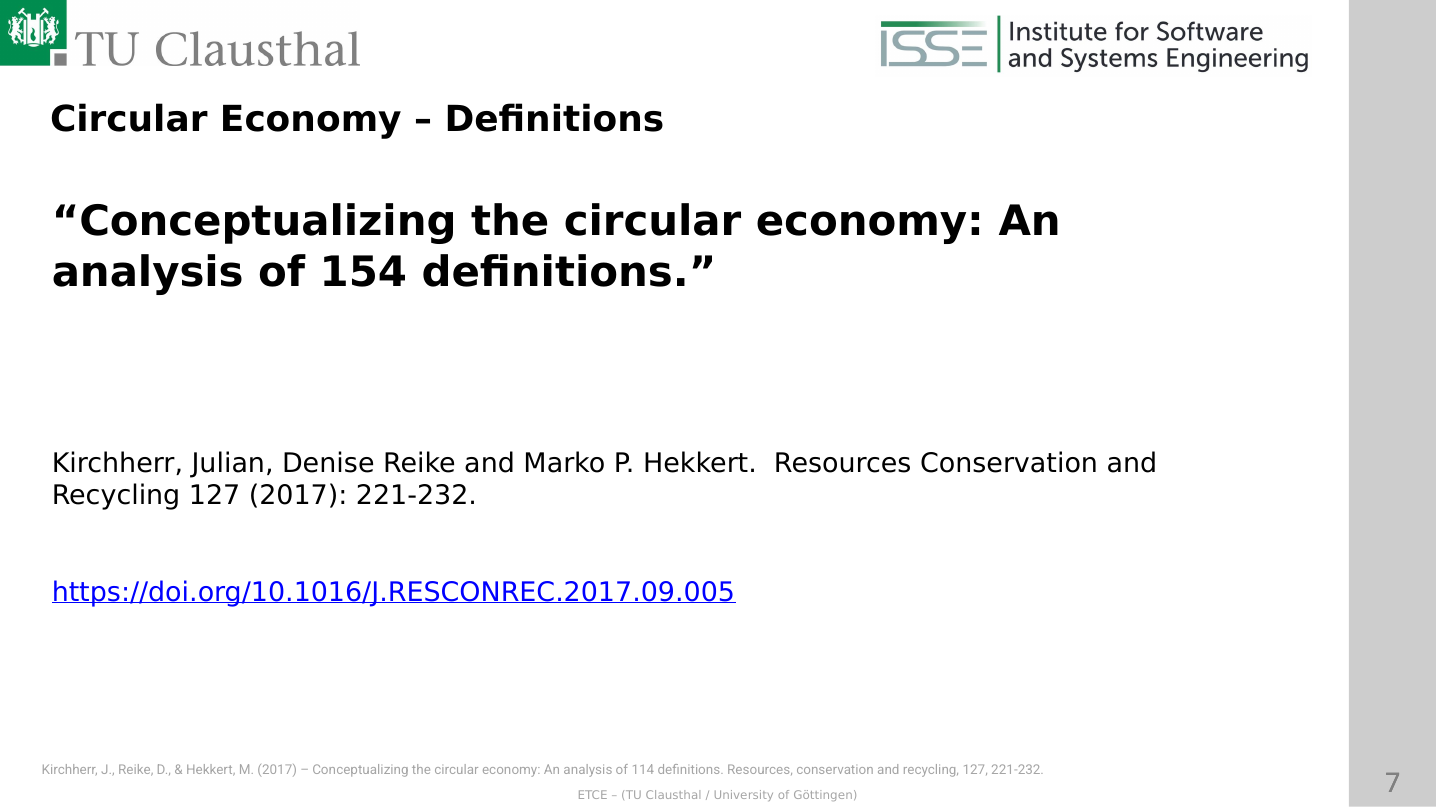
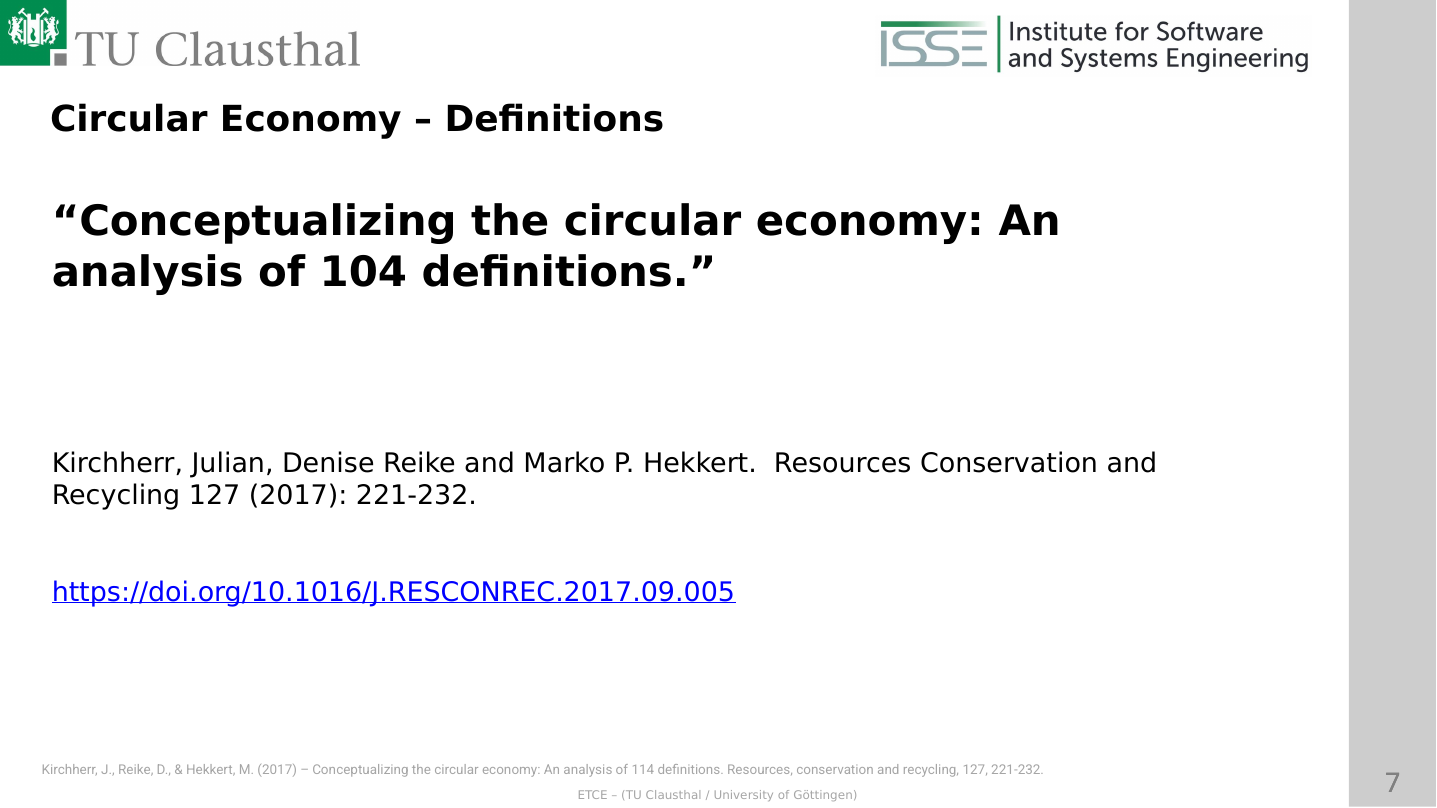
154: 154 -> 104
